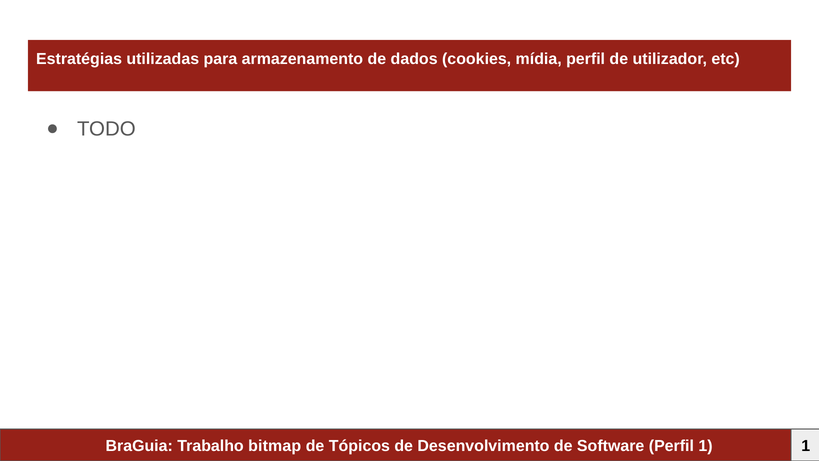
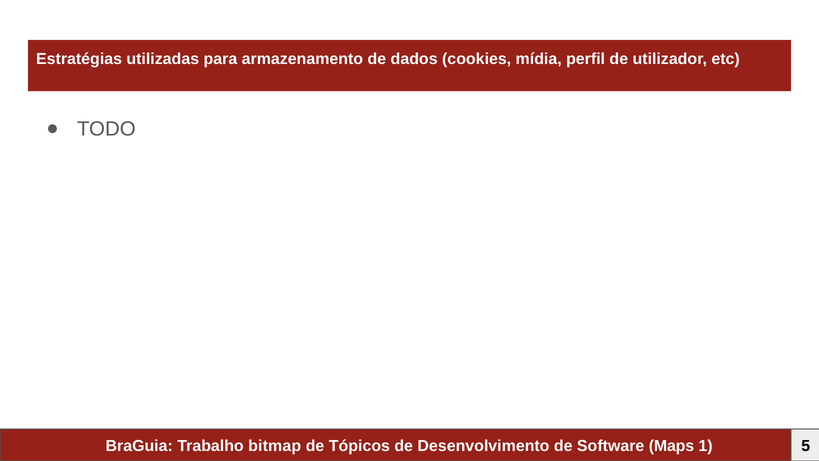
Software Perfil: Perfil -> Maps
1 1: 1 -> 5
